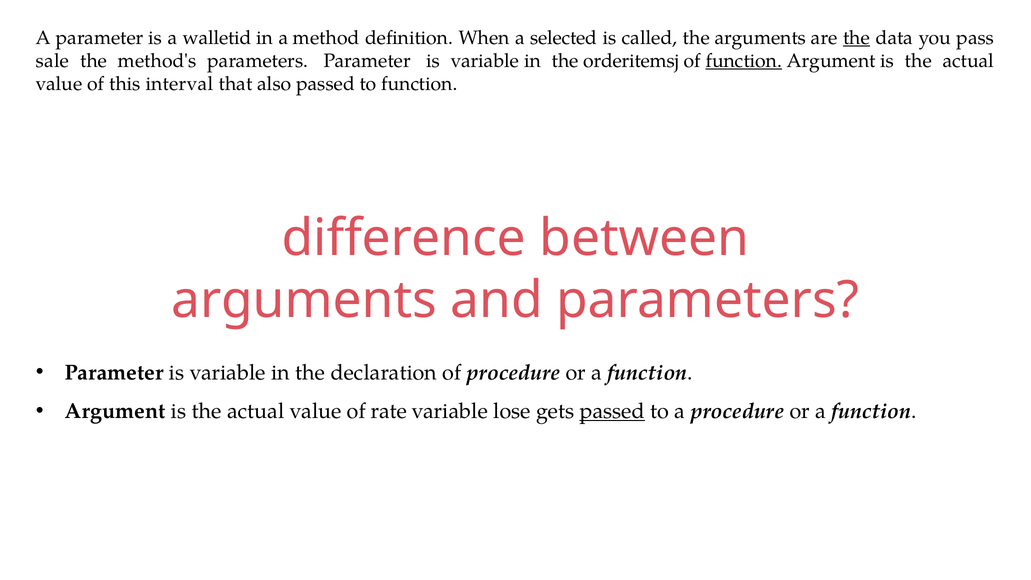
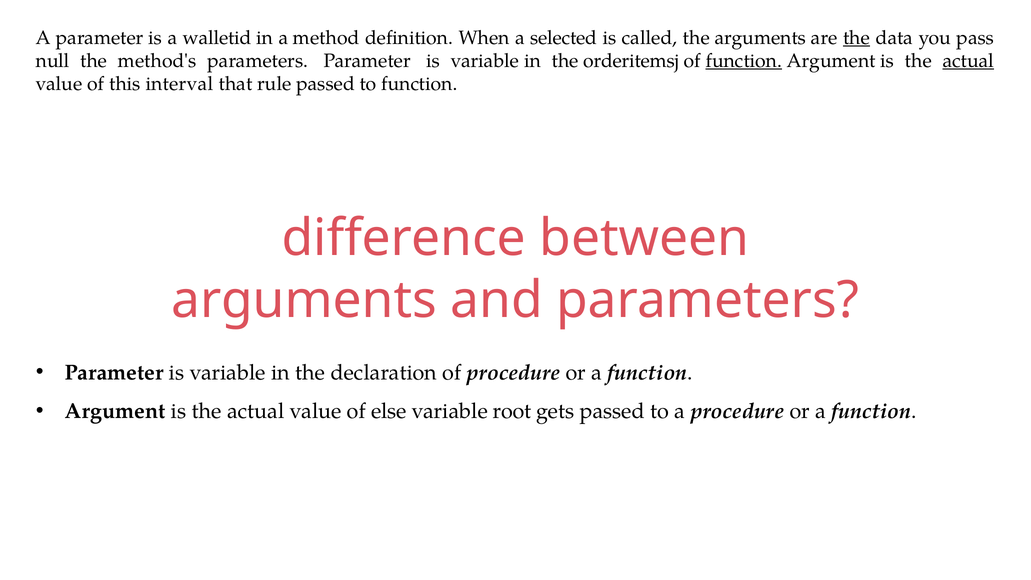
sale: sale -> null
actual at (968, 61) underline: none -> present
also: also -> rule
rate: rate -> else
lose: lose -> root
passed at (612, 411) underline: present -> none
